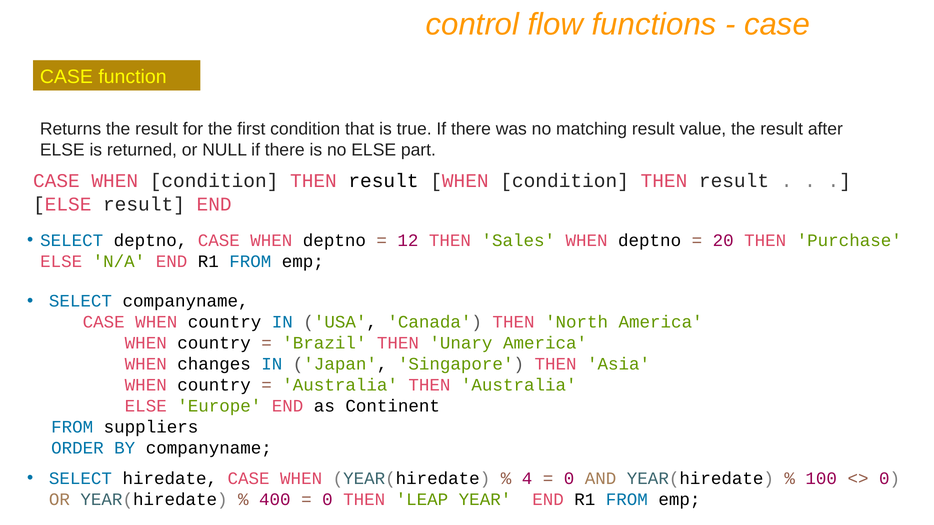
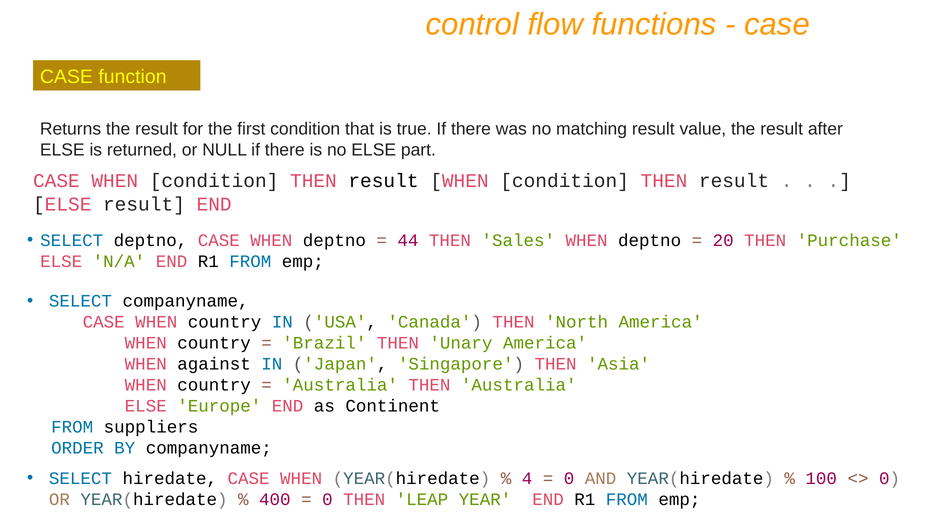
12: 12 -> 44
changes: changes -> against
